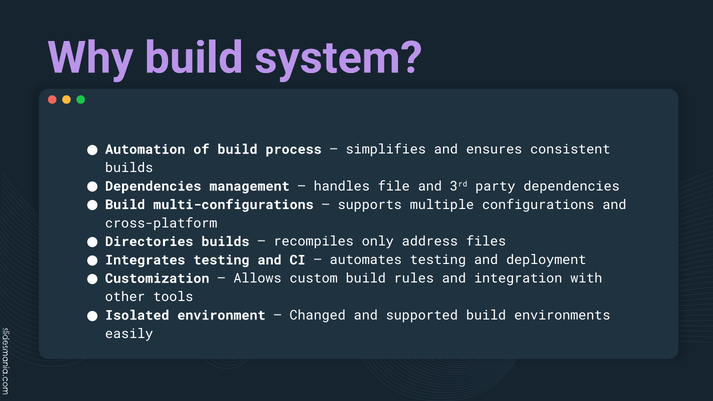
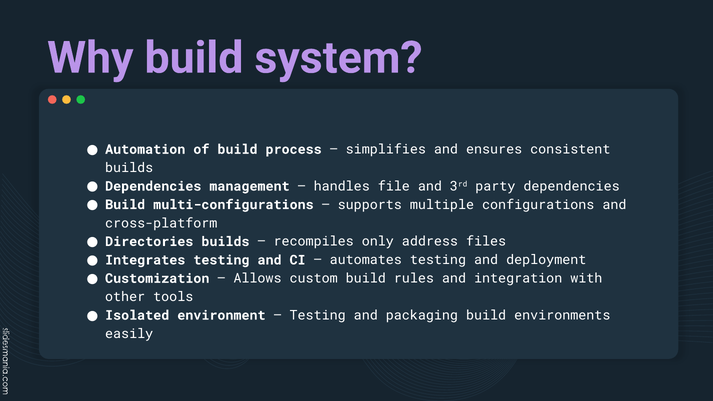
Changed at (318, 315): Changed -> Testing
supported: supported -> packaging
